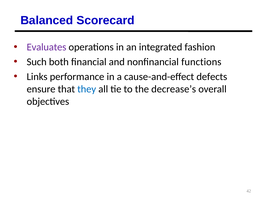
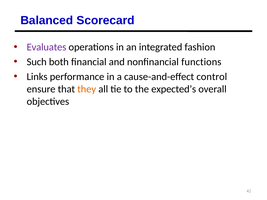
defects: defects -> control
they colour: blue -> orange
decrease’s: decrease’s -> expected’s
